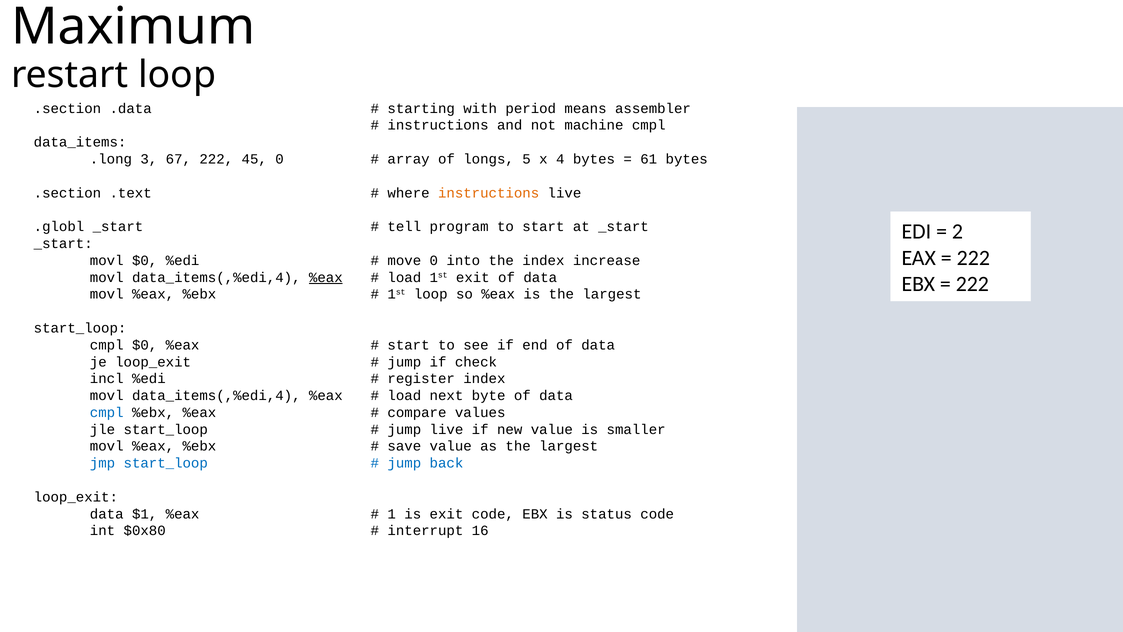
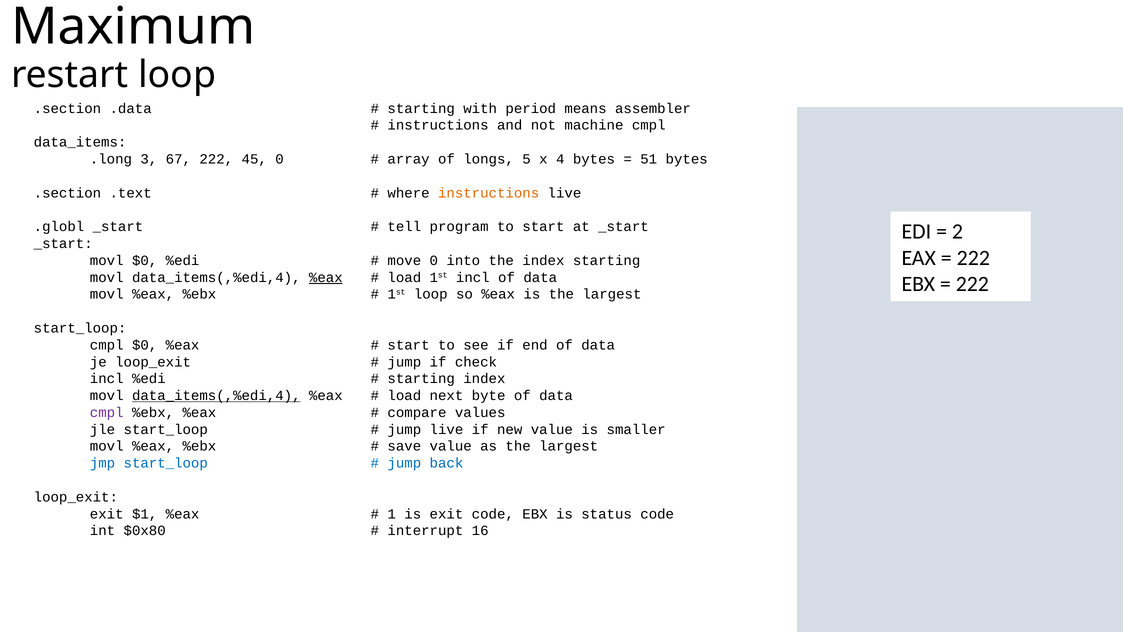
61: 61 -> 51
index increase: increase -> starting
1st exit: exit -> incl
register at (421, 379): register -> starting
data_items(,%edi,4 at (216, 395) underline: none -> present
cmpl at (107, 412) colour: blue -> purple
data at (107, 514): data -> exit
